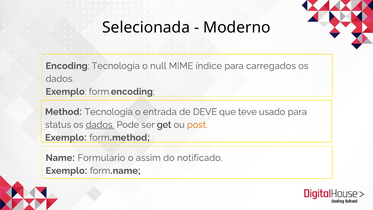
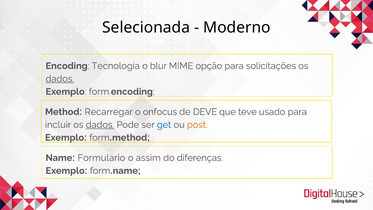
null: null -> blur
índice: índice -> opção
carregados: carregados -> solicitações
dados at (60, 79) underline: none -> present
Method Tecnologia: Tecnologia -> Recarregar
entrada: entrada -> onfocus
status: status -> incluir
get colour: black -> blue
notificado: notificado -> diferenças
